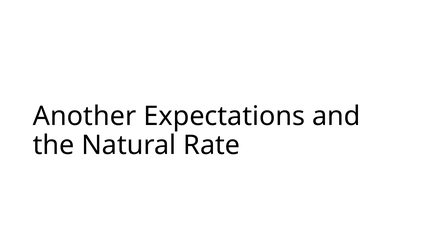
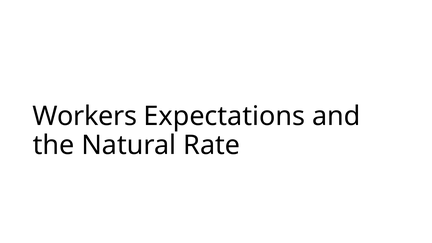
Another: Another -> Workers
